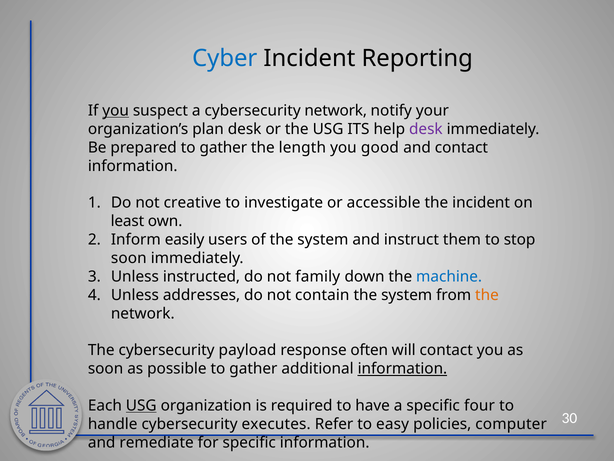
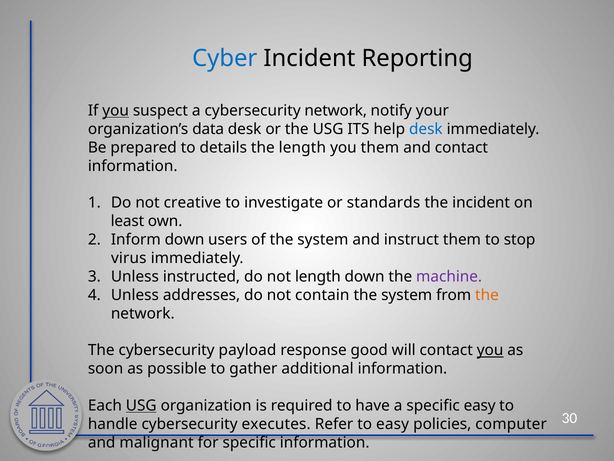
plan: plan -> data
desk at (426, 129) colour: purple -> blue
prepared to gather: gather -> details
you good: good -> them
accessible: accessible -> standards
Inform easily: easily -> down
soon at (129, 258): soon -> virus
not family: family -> length
machine colour: blue -> purple
often: often -> good
you at (490, 350) underline: none -> present
information at (402, 368) underline: present -> none
specific four: four -> easy
remediate: remediate -> malignant
